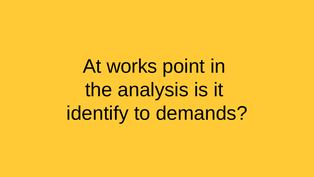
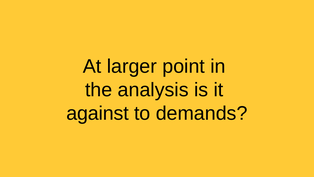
works: works -> larger
identify: identify -> against
